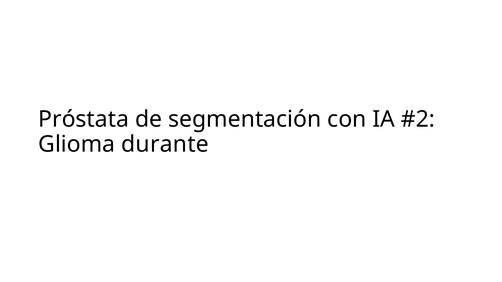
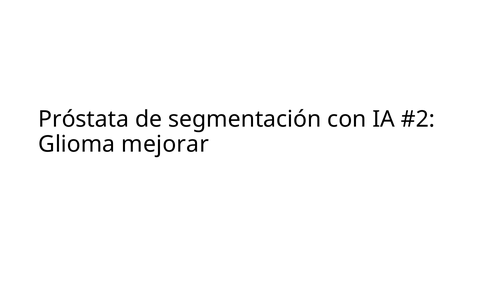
durante: durante -> mejorar
